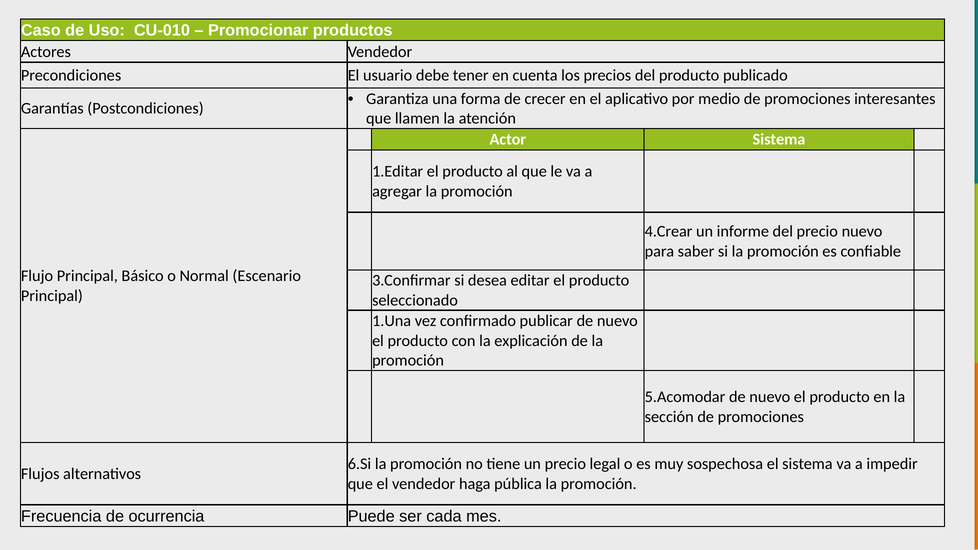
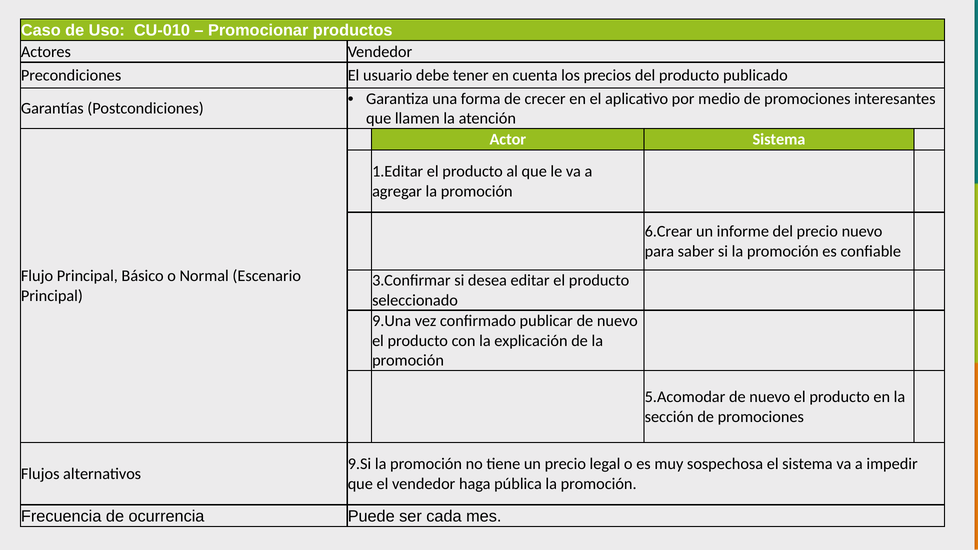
4.Crear: 4.Crear -> 6.Crear
1.Una: 1.Una -> 9.Una
6.Si: 6.Si -> 9.Si
